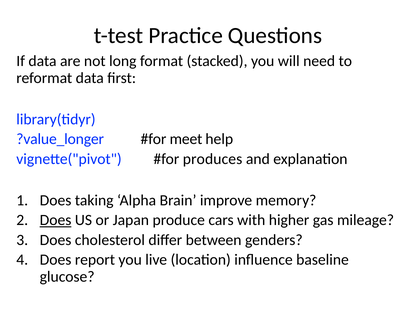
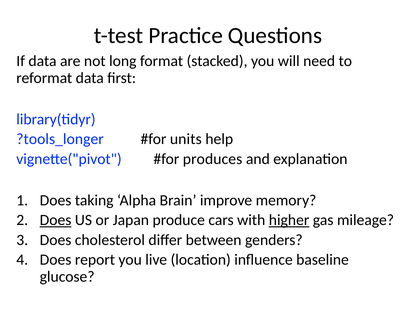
?value_longer: ?value_longer -> ?tools_longer
meet: meet -> units
higher underline: none -> present
